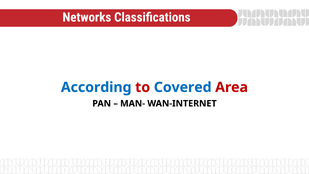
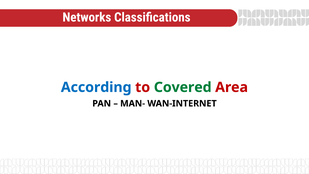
Covered colour: blue -> green
